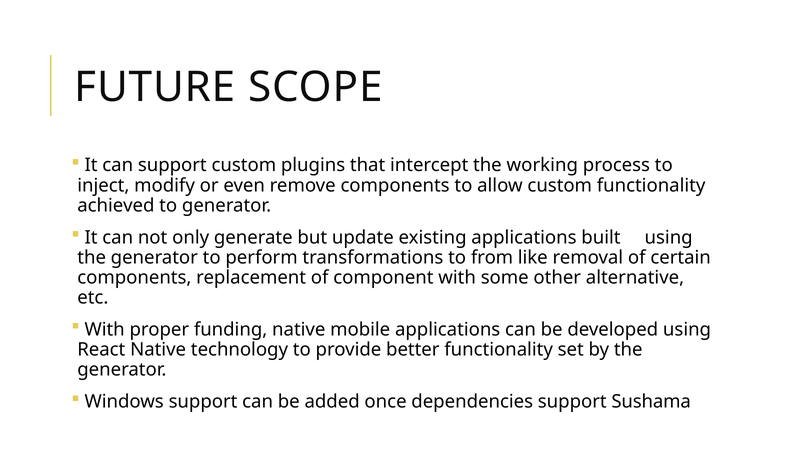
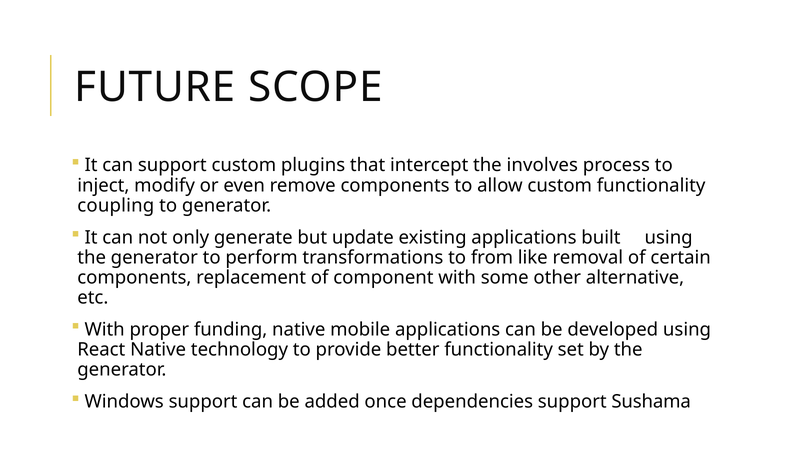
working: working -> involves
achieved: achieved -> coupling
